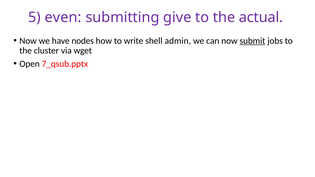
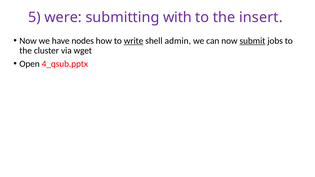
even: even -> were
give: give -> with
actual: actual -> insert
write underline: none -> present
7_qsub.pptx: 7_qsub.pptx -> 4_qsub.pptx
